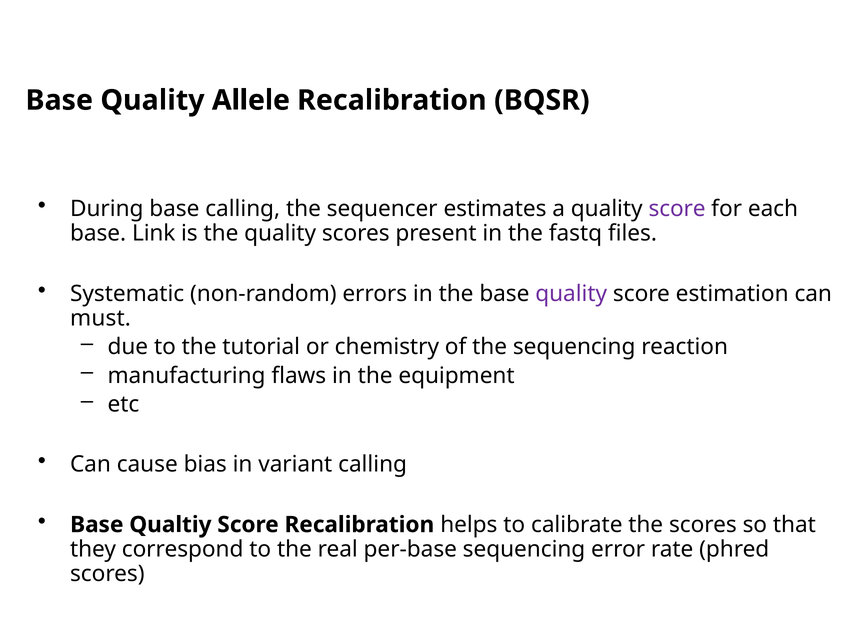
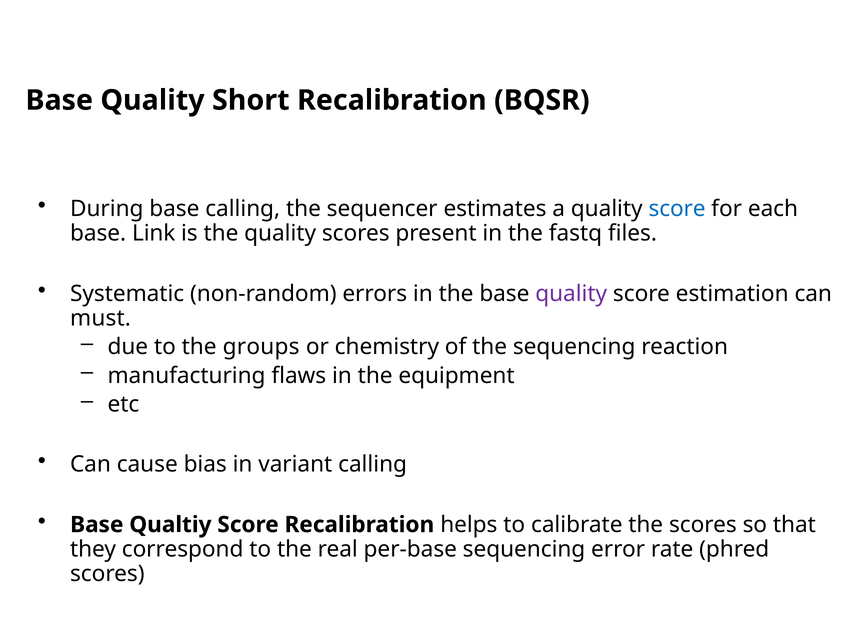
Allele: Allele -> Short
score at (677, 209) colour: purple -> blue
tutorial: tutorial -> groups
